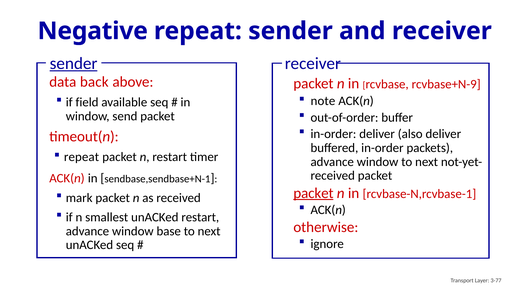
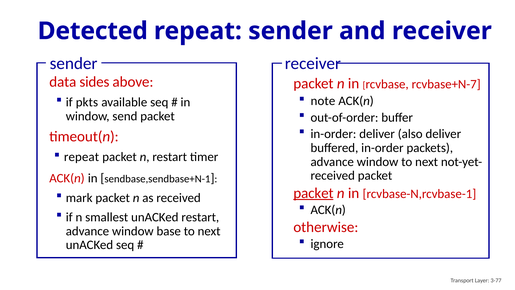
Negative: Negative -> Detected
sender at (74, 63) underline: present -> none
back: back -> sides
rcvbase+N-9: rcvbase+N-9 -> rcvbase+N-7
field: field -> pkts
